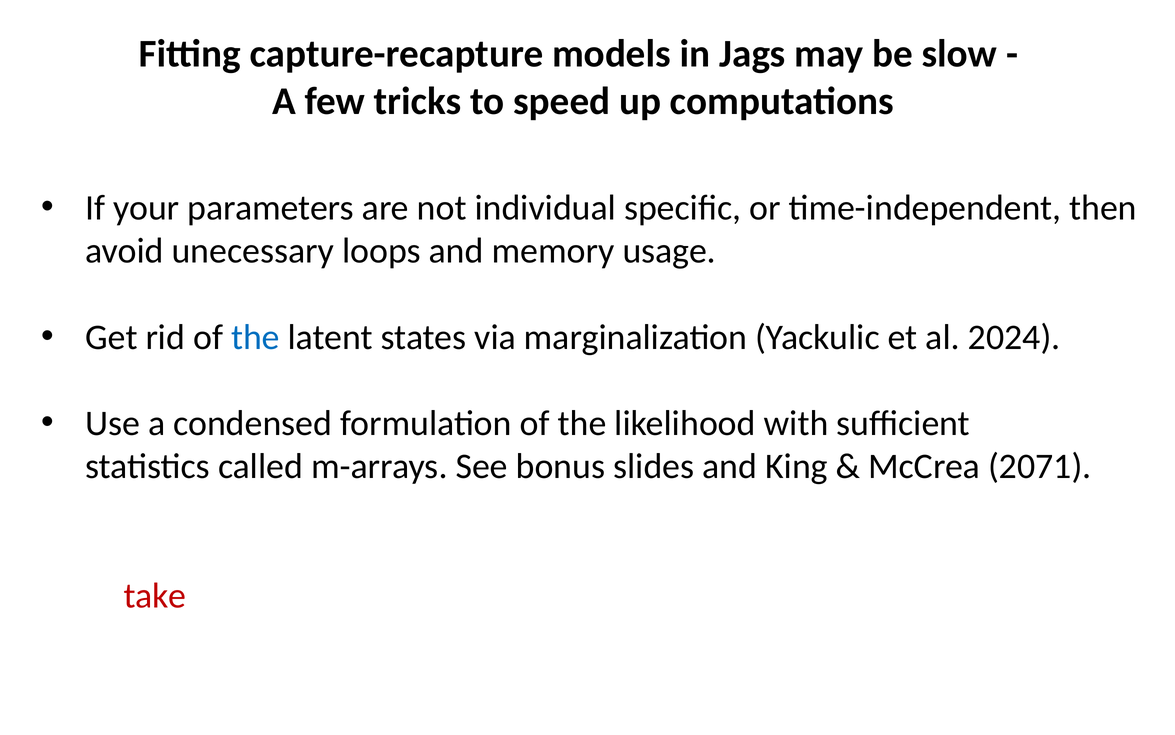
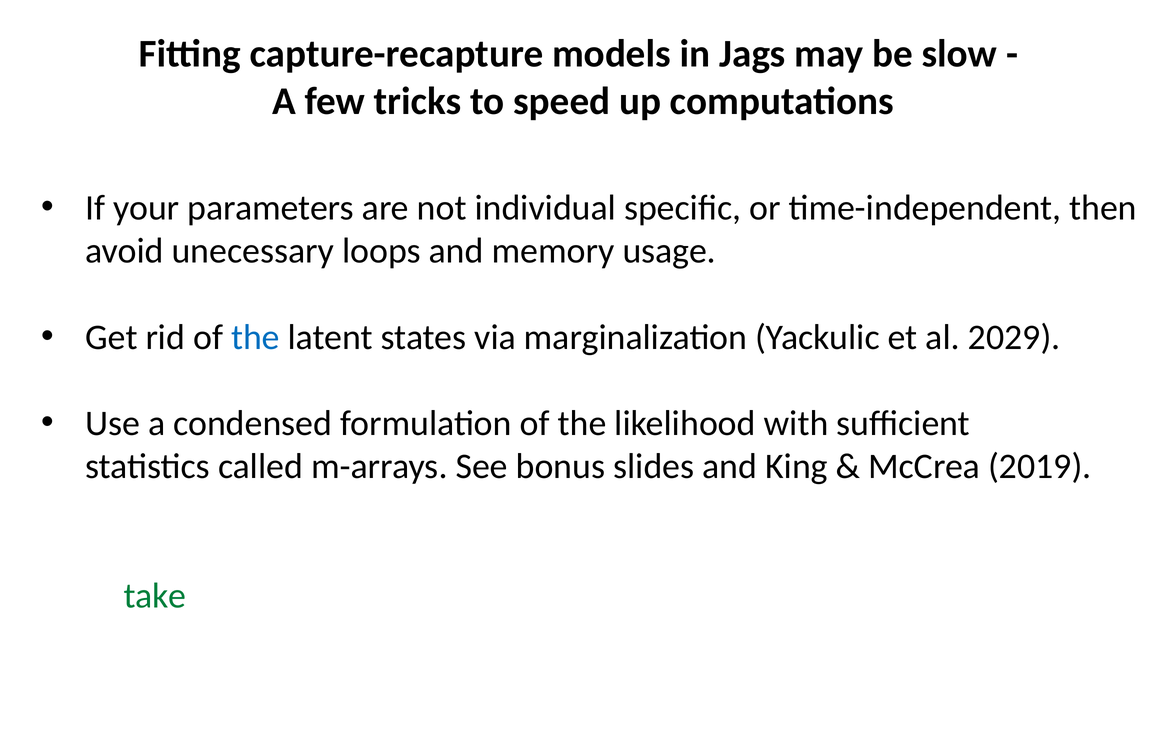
2024: 2024 -> 2029
2071: 2071 -> 2019
take colour: red -> green
